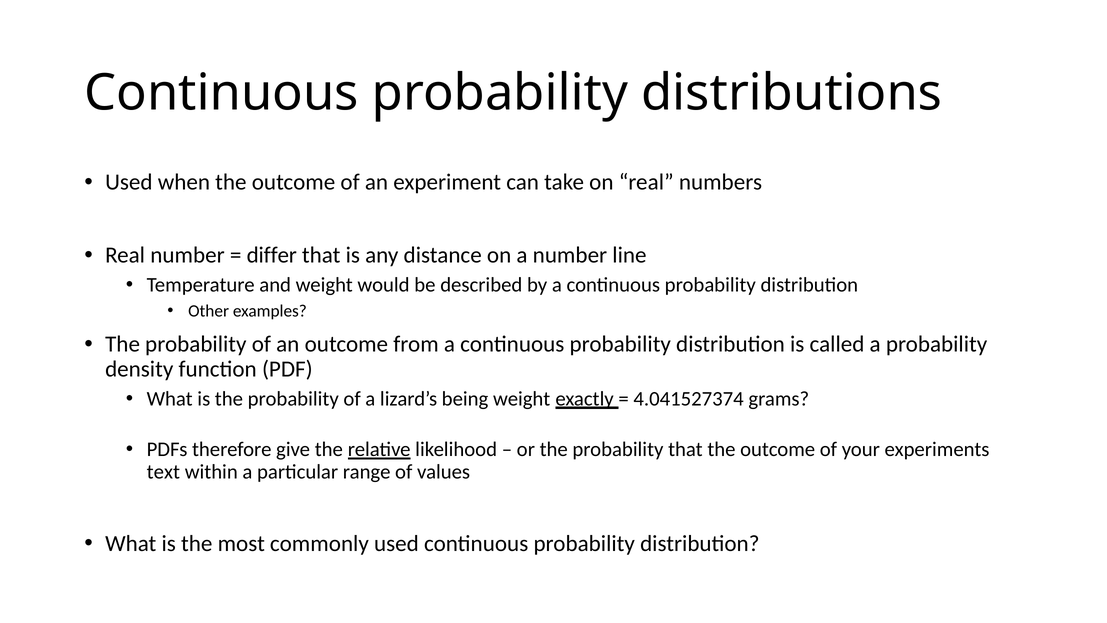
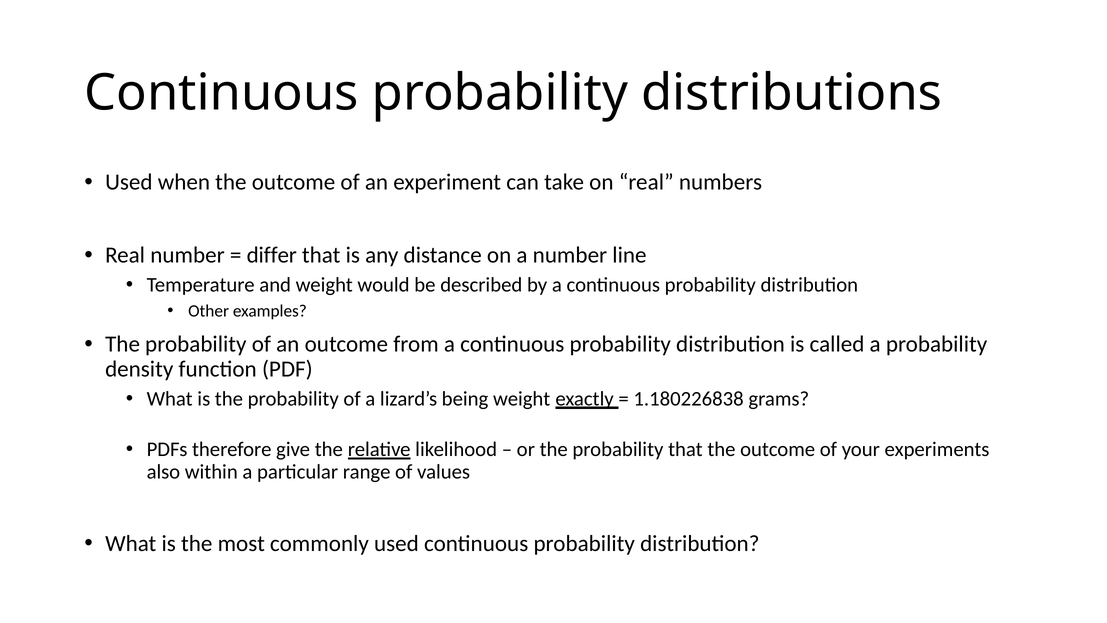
4.041527374: 4.041527374 -> 1.180226838
text: text -> also
